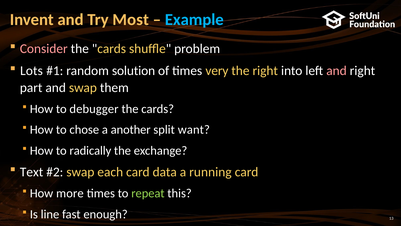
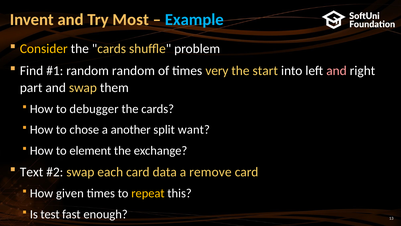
Consider colour: pink -> yellow
Lots: Lots -> Find
random solution: solution -> random
the right: right -> start
radically: radically -> element
running: running -> remove
more: more -> given
repeat colour: light green -> yellow
line: line -> test
